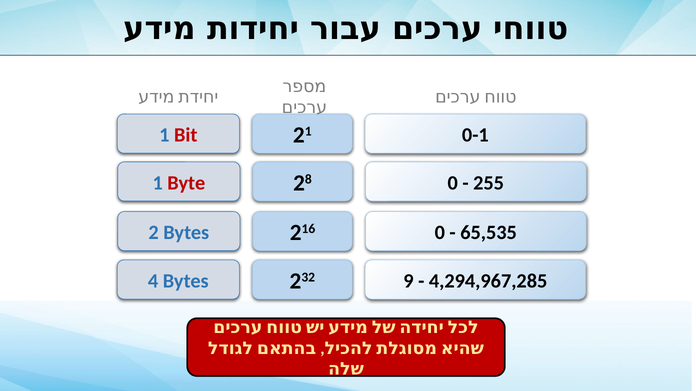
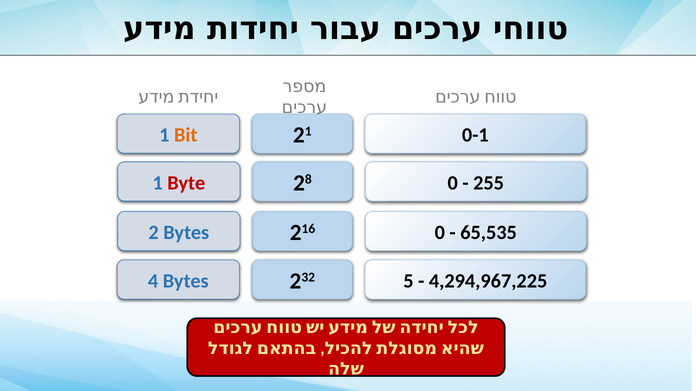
Bit colour: red -> orange
9: 9 -> 5
4,294,967,285: 4,294,967,285 -> 4,294,967,225
